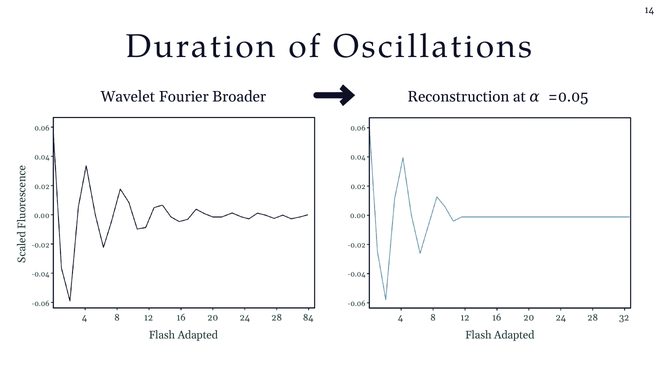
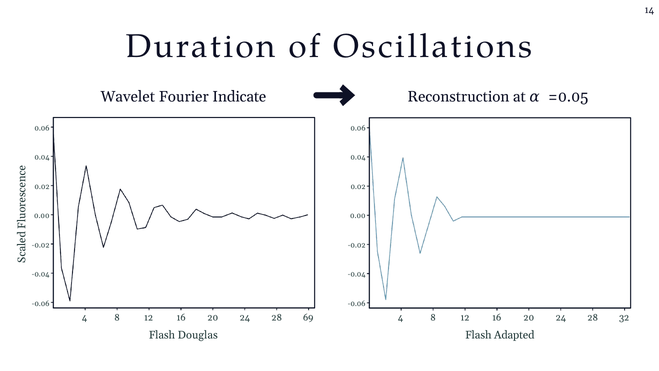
Broader: Broader -> Indicate
84: 84 -> 69
Adapted at (198, 335): Adapted -> Douglas
